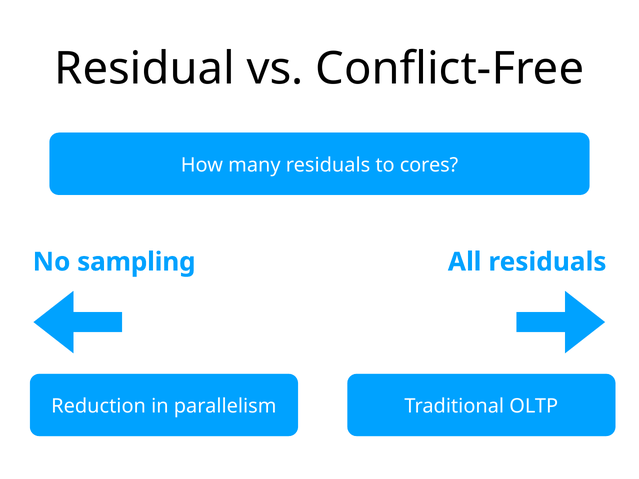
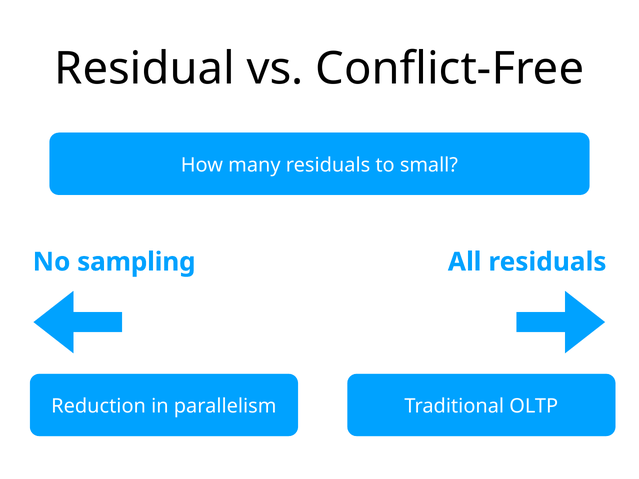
cores: cores -> small
